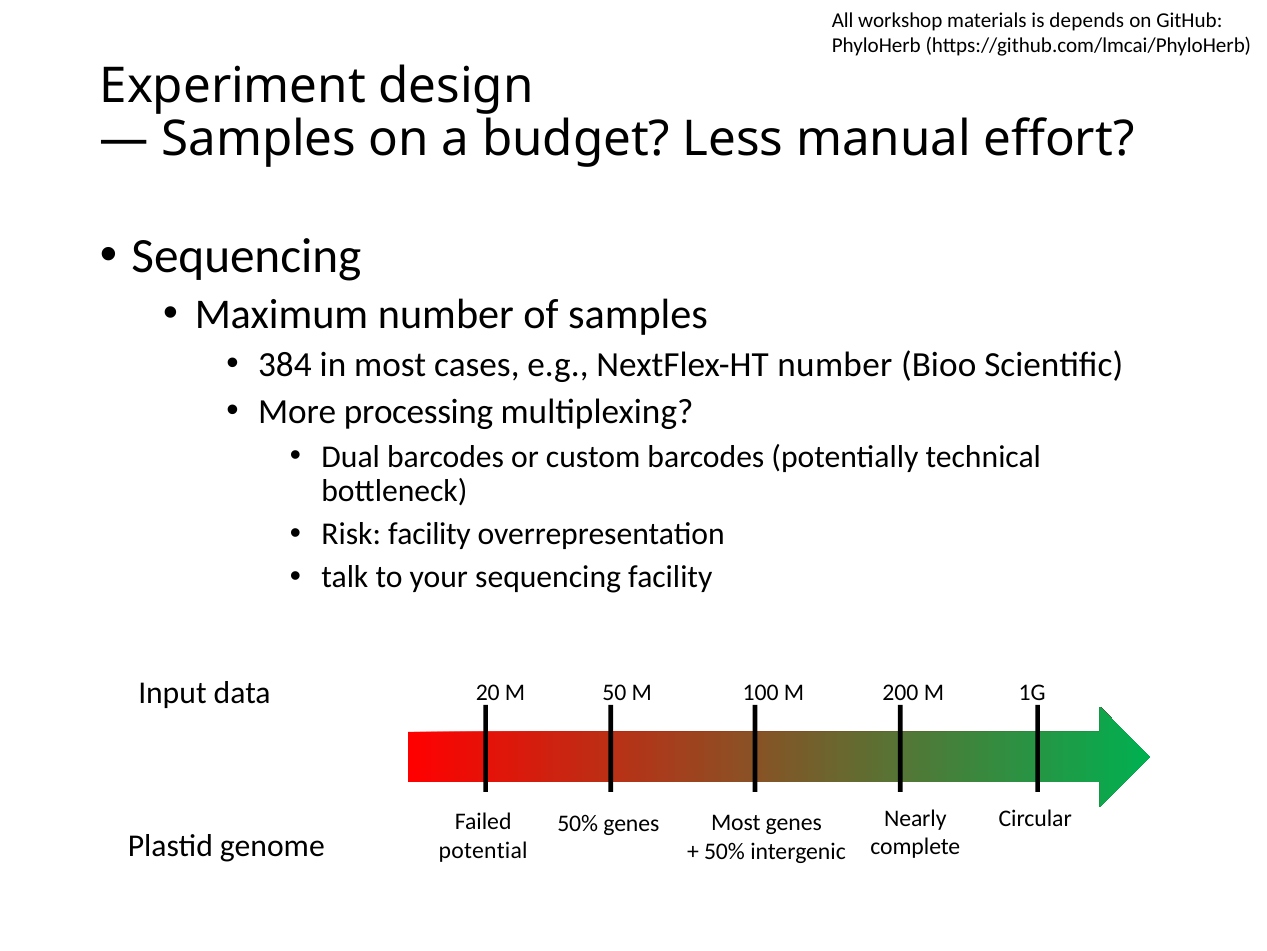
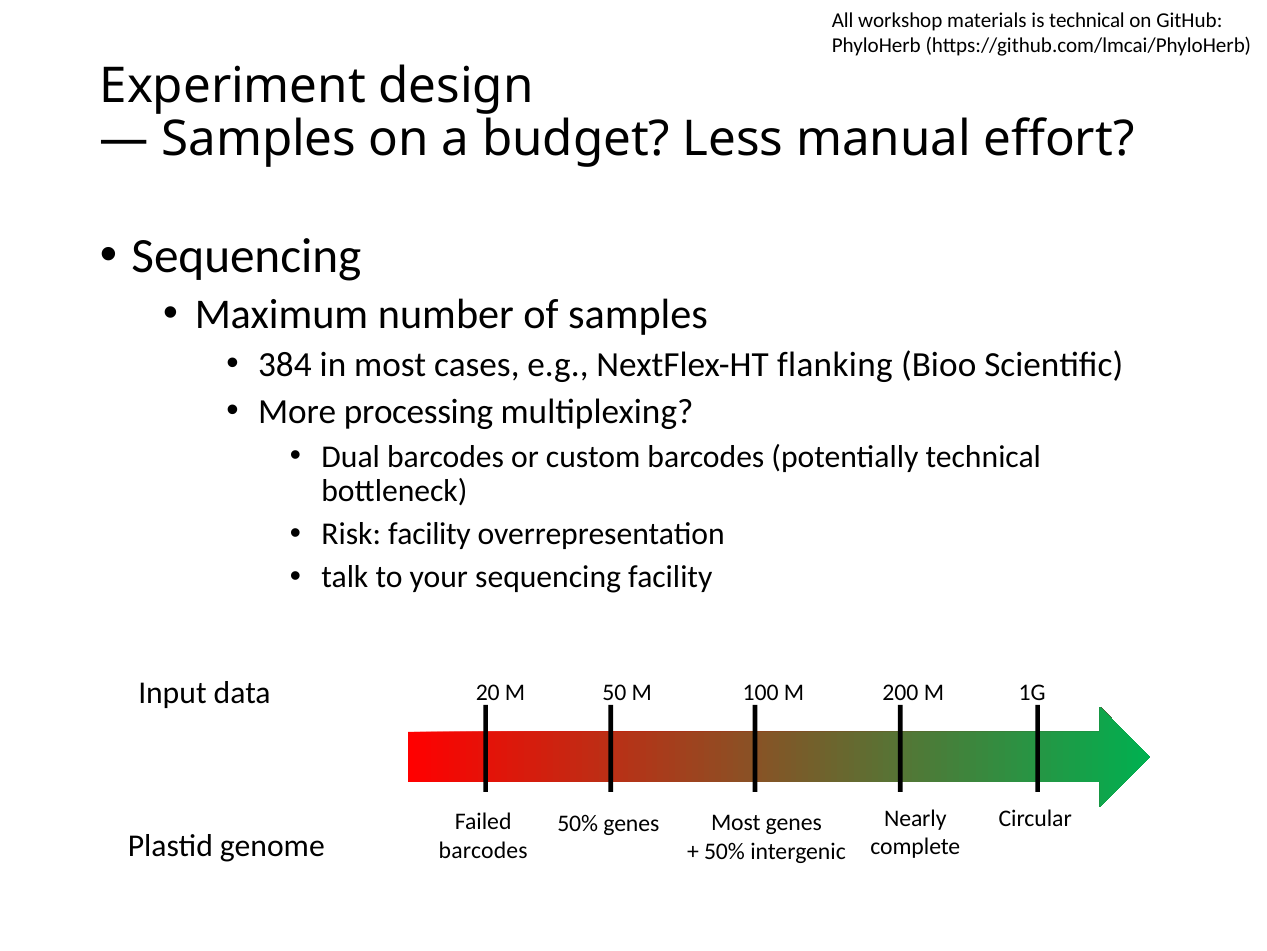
is depends: depends -> technical
NextFlex-HT number: number -> flanking
potential at (483, 850): potential -> barcodes
